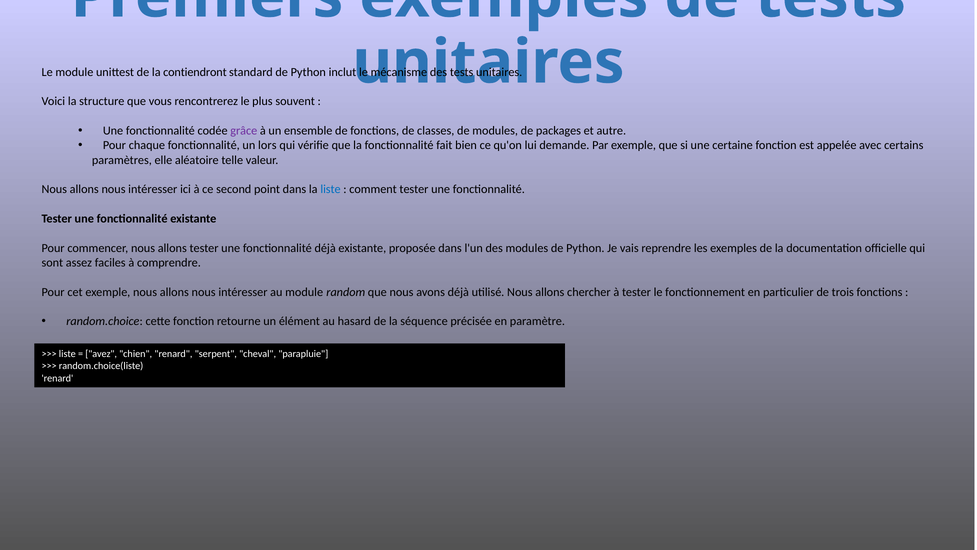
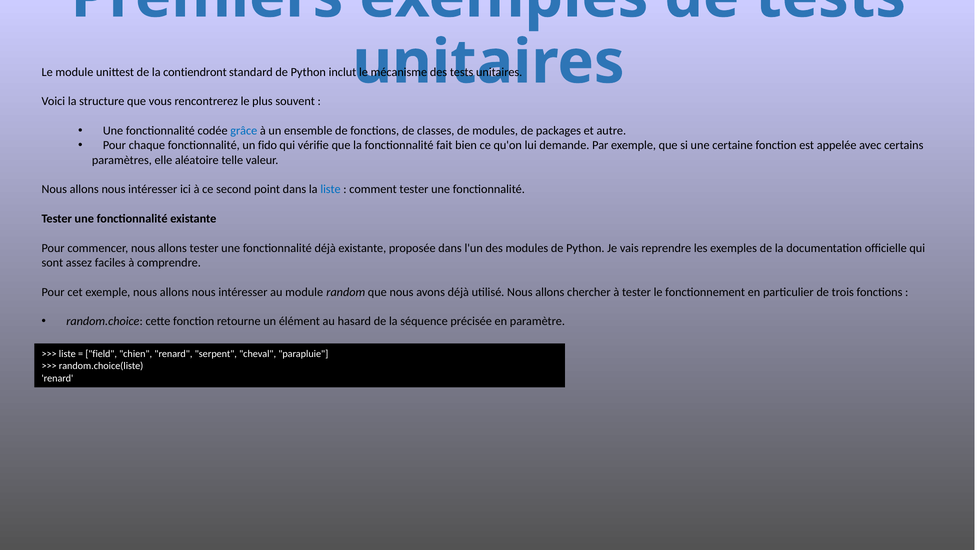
grâce colour: purple -> blue
lors: lors -> fido
avez: avez -> field
